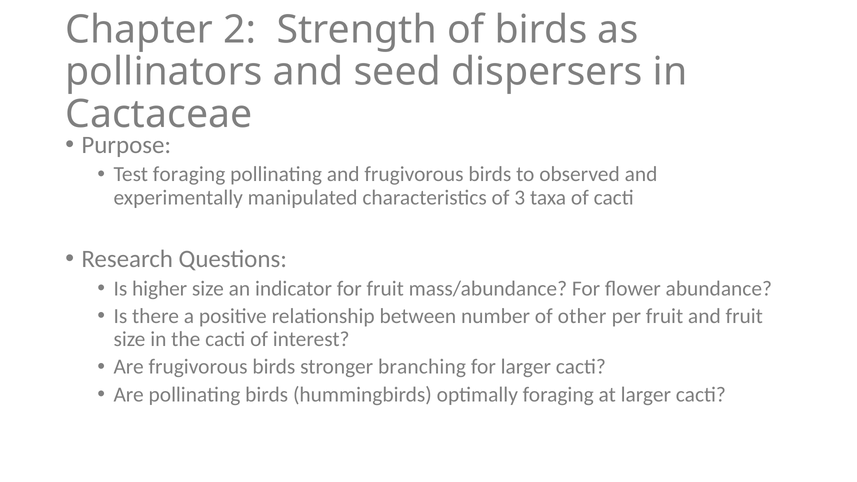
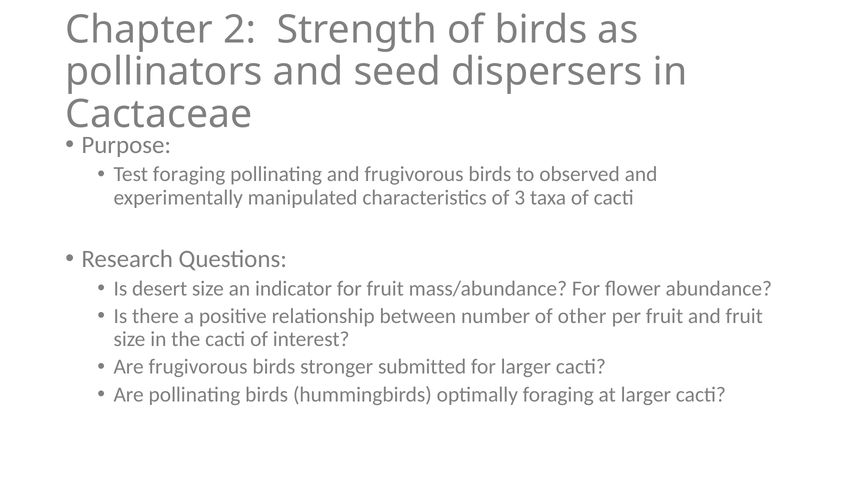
higher: higher -> desert
branching: branching -> submitted
